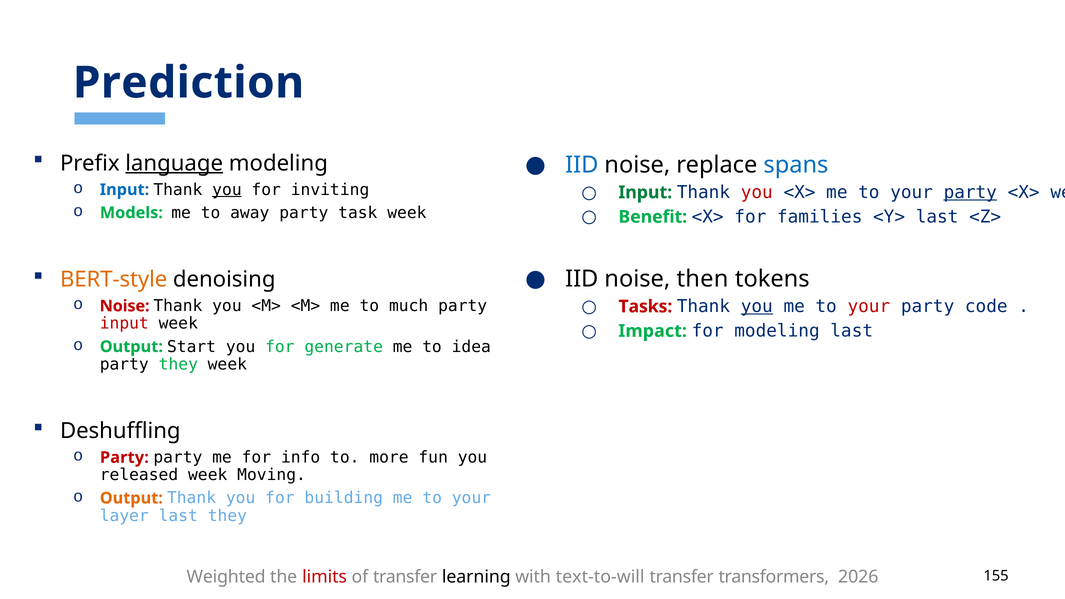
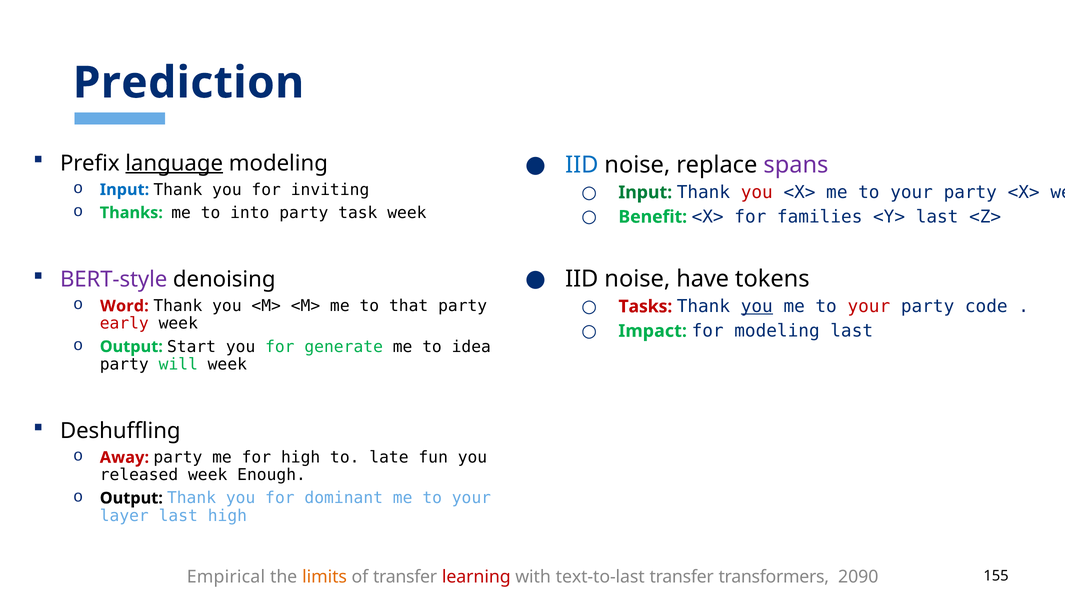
spans colour: blue -> purple
you at (227, 190) underline: present -> none
party at (970, 192) underline: present -> none
Models: Models -> Thanks
away: away -> into
then: then -> have
BERT-style colour: orange -> purple
Noise at (125, 306): Noise -> Word
much: much -> that
input at (124, 324): input -> early
party they: they -> will
Party at (124, 458): Party -> Away
for info: info -> high
more: more -> late
Moving: Moving -> Enough
Output at (131, 498) colour: orange -> black
building: building -> dominant
last they: they -> high
Weighted: Weighted -> Empirical
limits colour: red -> orange
learning colour: black -> red
text-to-will: text-to-will -> text-to-last
2026: 2026 -> 2090
